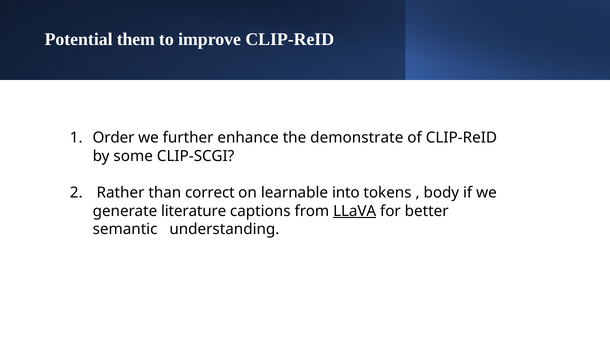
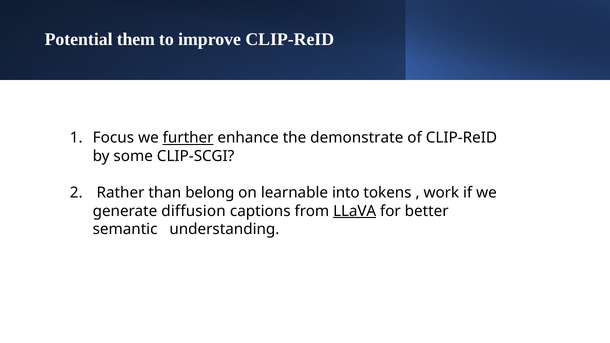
Order: Order -> Focus
further underline: none -> present
correct: correct -> belong
body: body -> work
literature: literature -> diffusion
